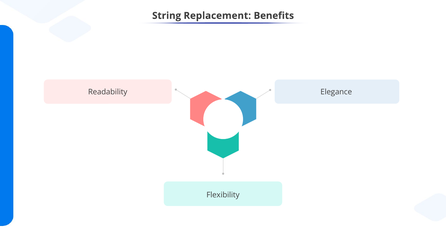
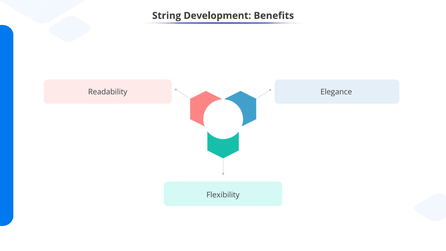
Replacement: Replacement -> Development
